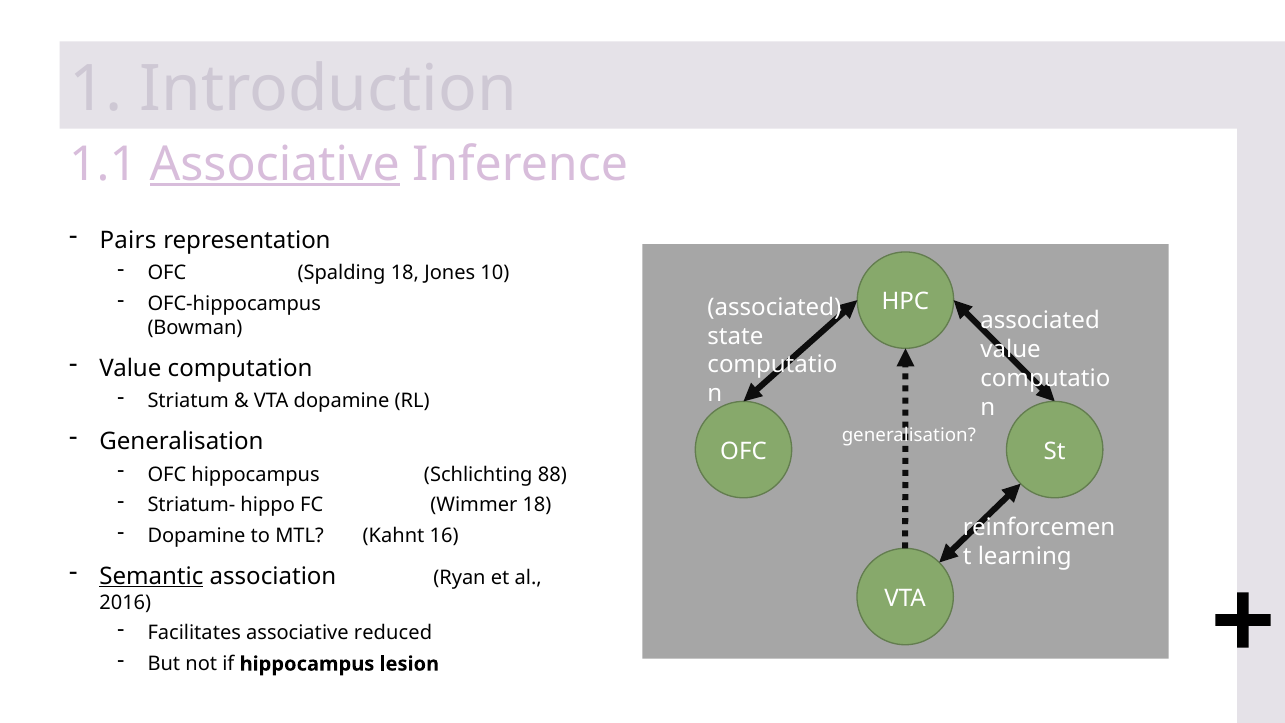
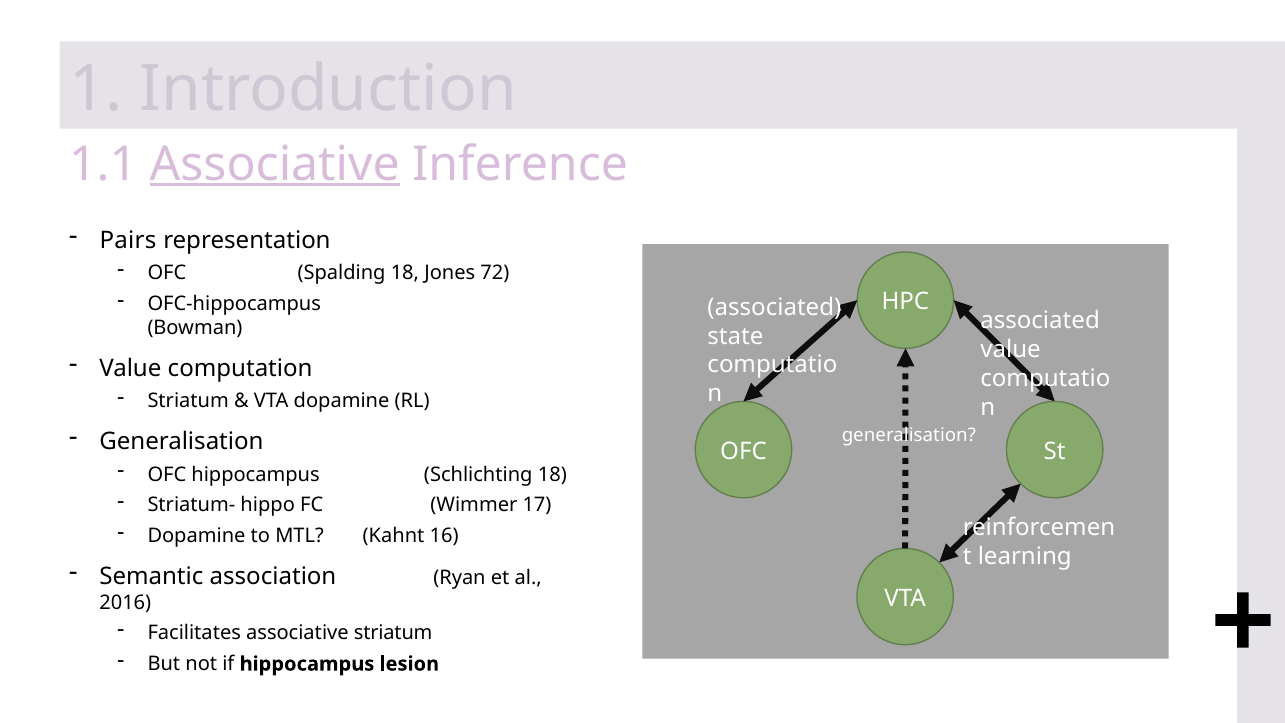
10: 10 -> 72
Schlichting 88: 88 -> 18
Wimmer 18: 18 -> 17
Semantic underline: present -> none
associative reduced: reduced -> striatum
